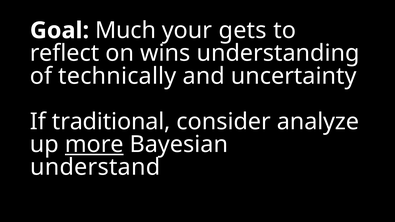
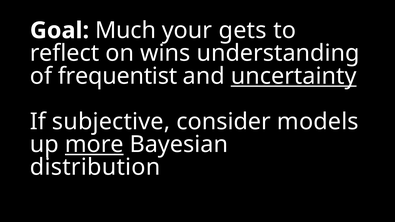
technically: technically -> frequentist
uncertainty underline: none -> present
traditional: traditional -> subjective
analyze: analyze -> models
understand: understand -> distribution
